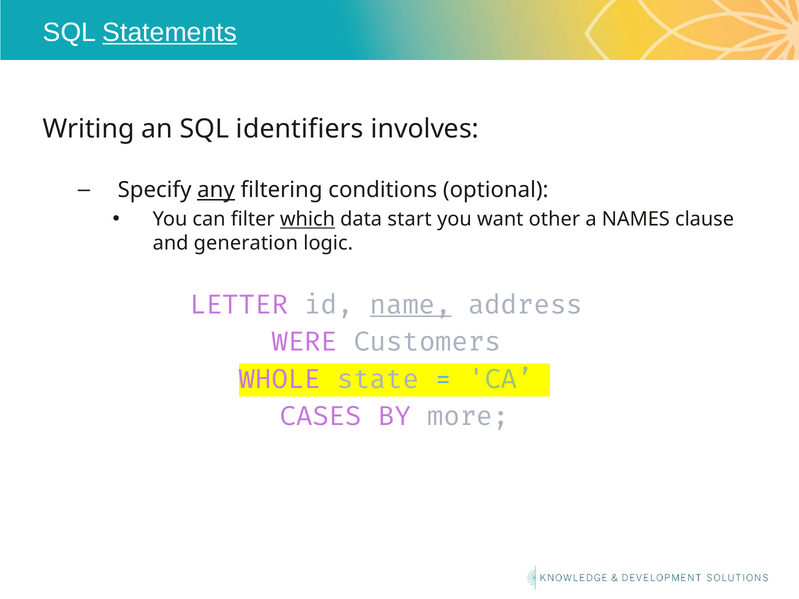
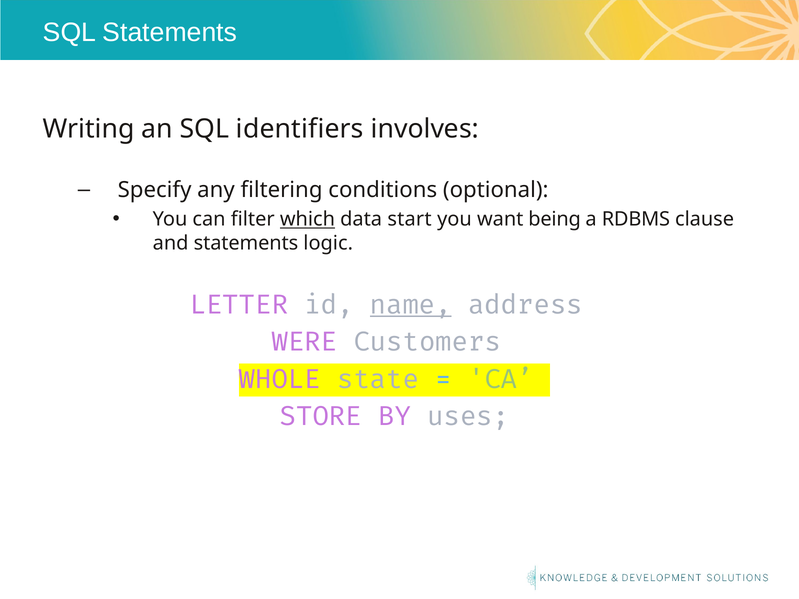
Statements at (170, 32) underline: present -> none
any underline: present -> none
other: other -> being
NAMES: NAMES -> RDBMS
and generation: generation -> statements
CASES: CASES -> STORE
more: more -> uses
